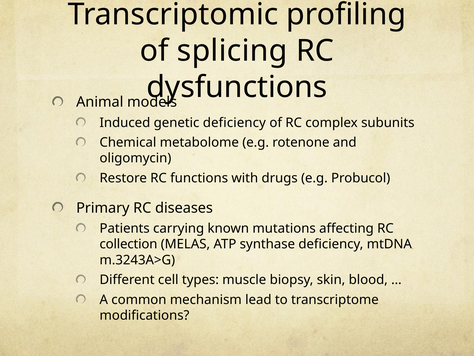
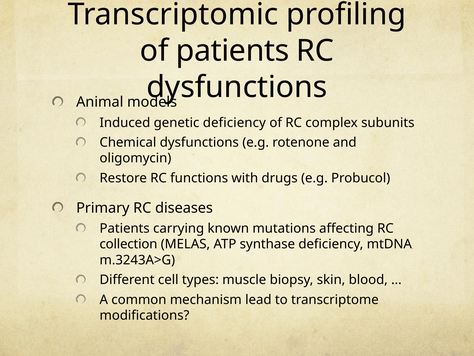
of splicing: splicing -> patients
Chemical metabolome: metabolome -> dysfunctions
